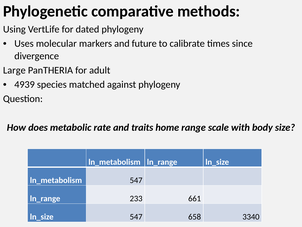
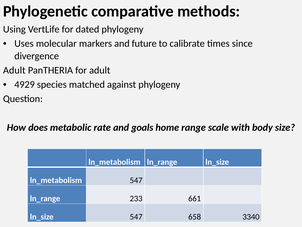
Large at (14, 70): Large -> Adult
4939: 4939 -> 4929
traits: traits -> goals
